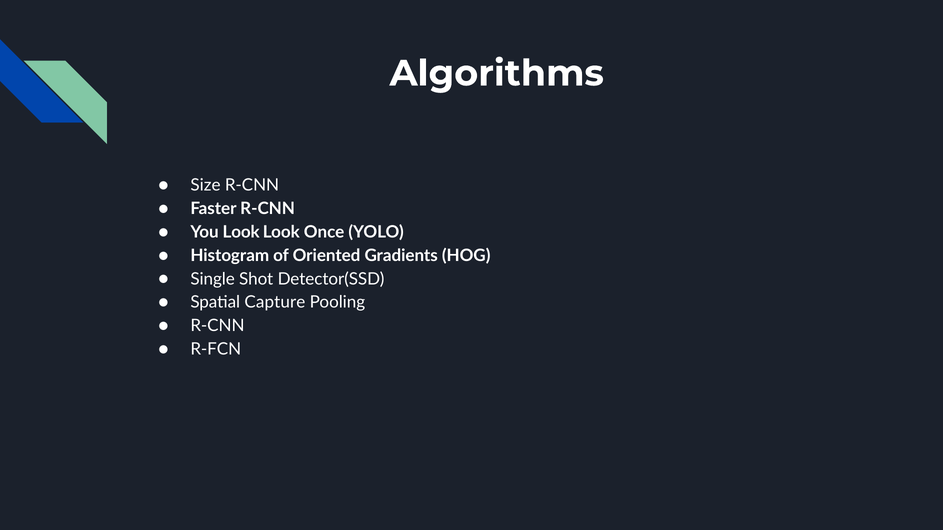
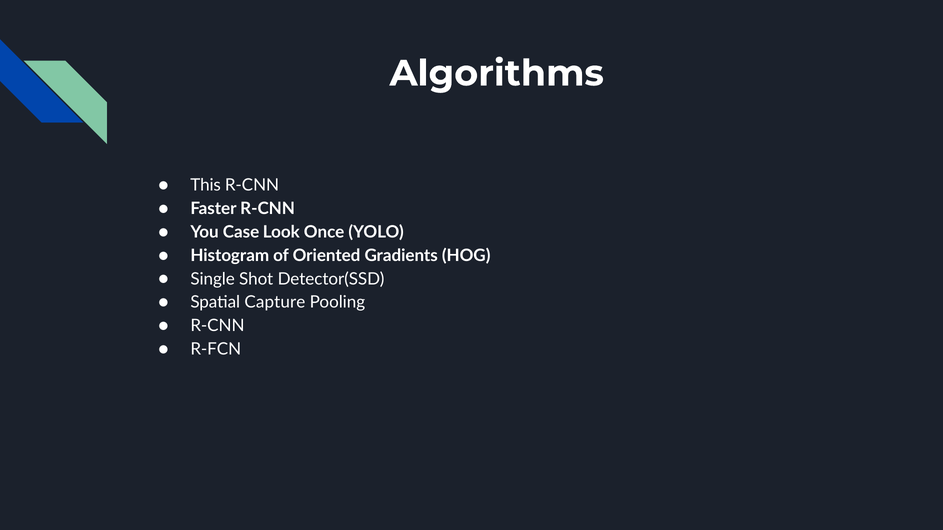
Size: Size -> This
You Look: Look -> Case
